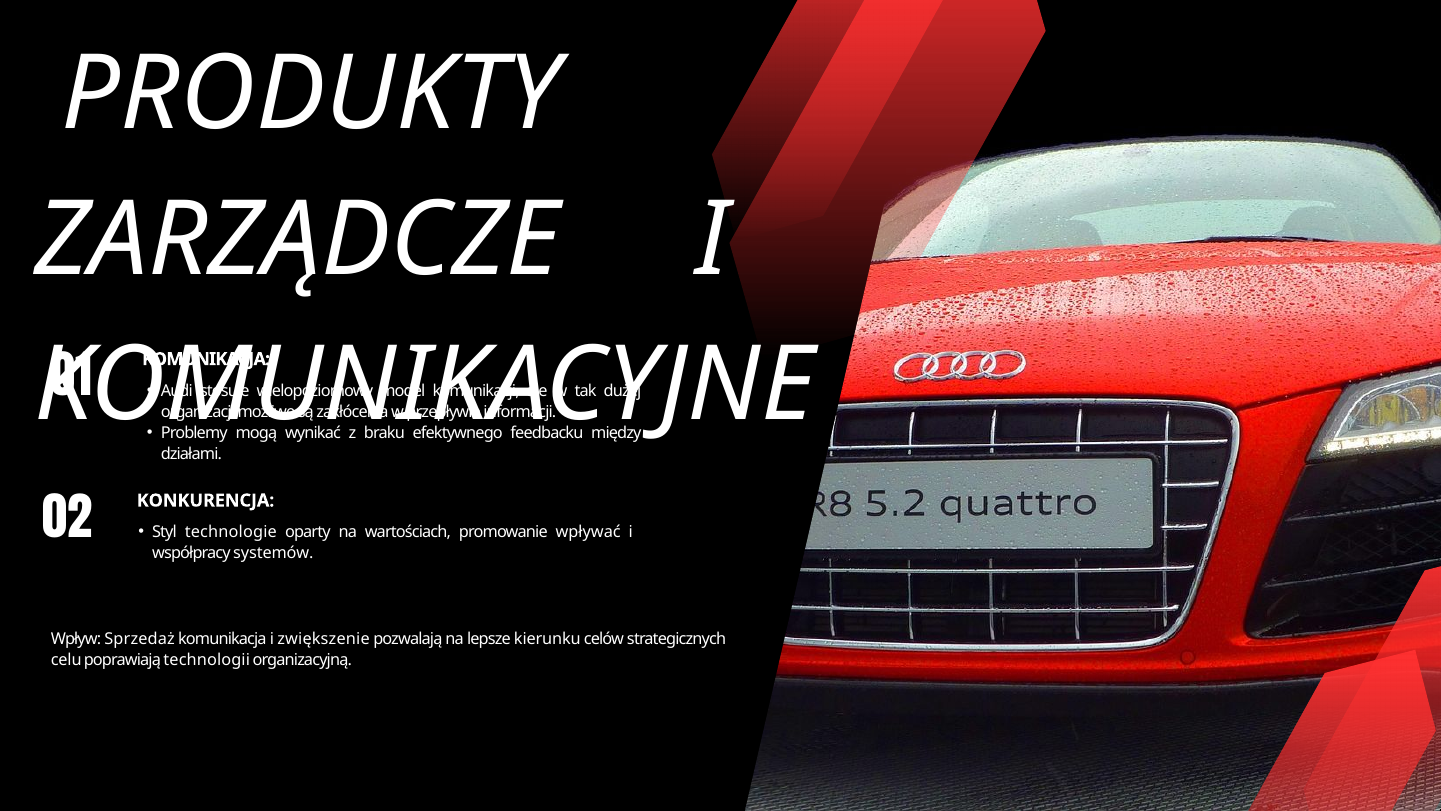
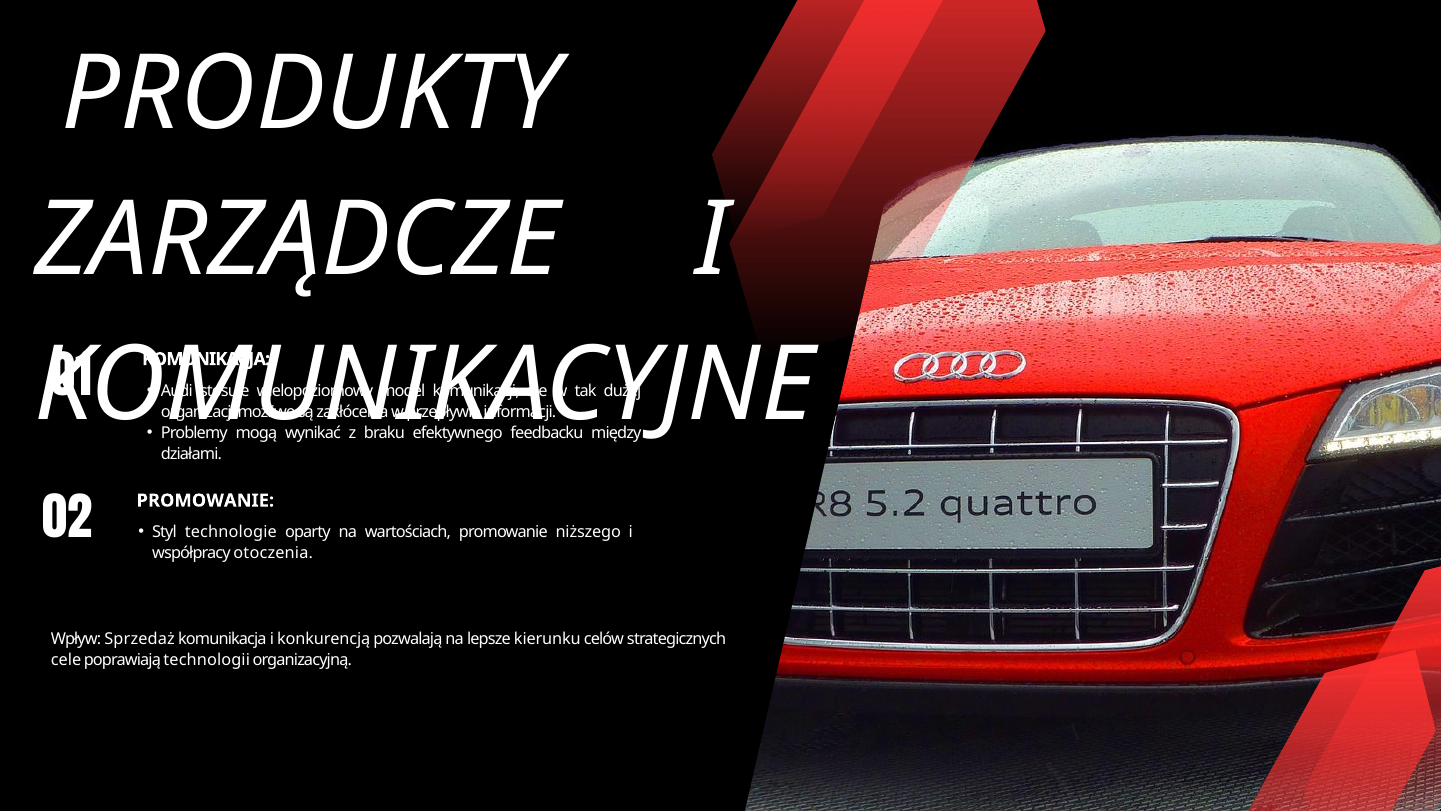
02 KONKURENCJA: KONKURENCJA -> PROMOWANIE
wpływać: wpływać -> niższego
systemów: systemów -> otoczenia
zwiększenie: zwiększenie -> konkurencją
celu: celu -> cele
